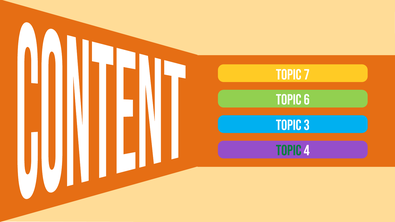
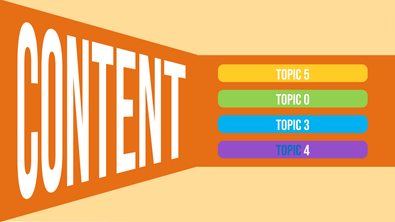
7: 7 -> 5
6: 6 -> 0
Topic at (289, 151) colour: green -> blue
